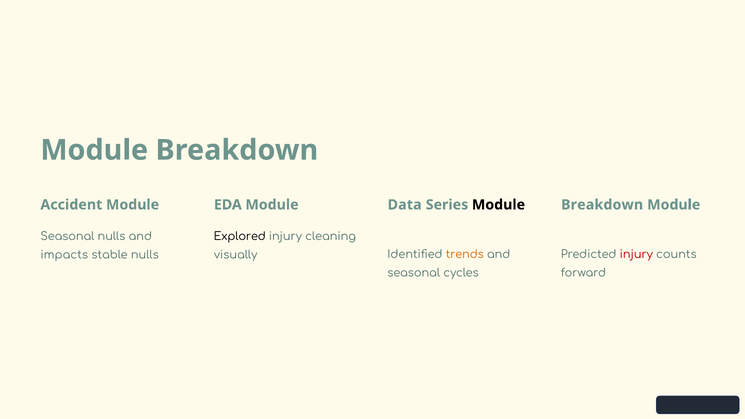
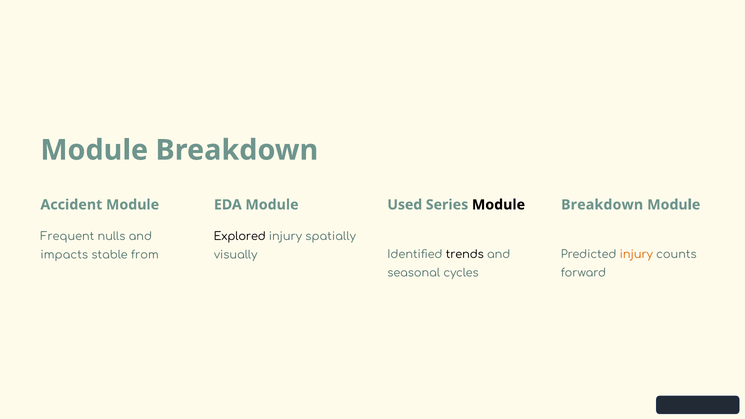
Data: Data -> Used
Seasonal at (67, 237): Seasonal -> Frequent
cleaning: cleaning -> spatially
trends colour: orange -> black
injury at (636, 255) colour: red -> orange
stable nulls: nulls -> from
